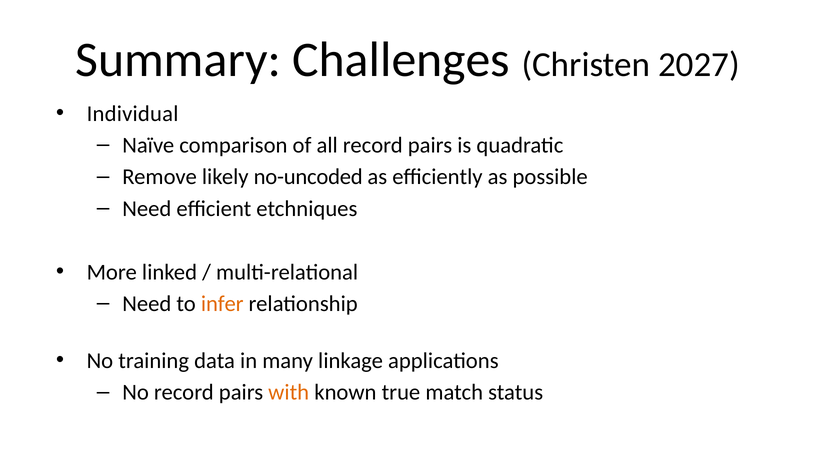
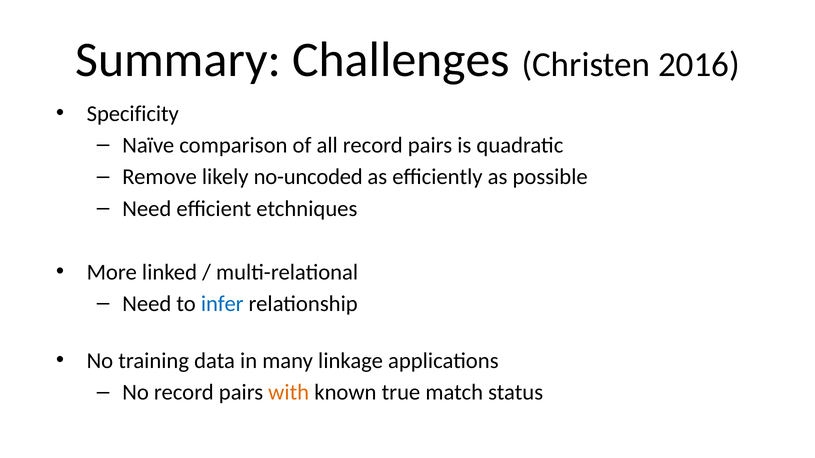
2027: 2027 -> 2016
Individual: Individual -> Specificity
infer colour: orange -> blue
